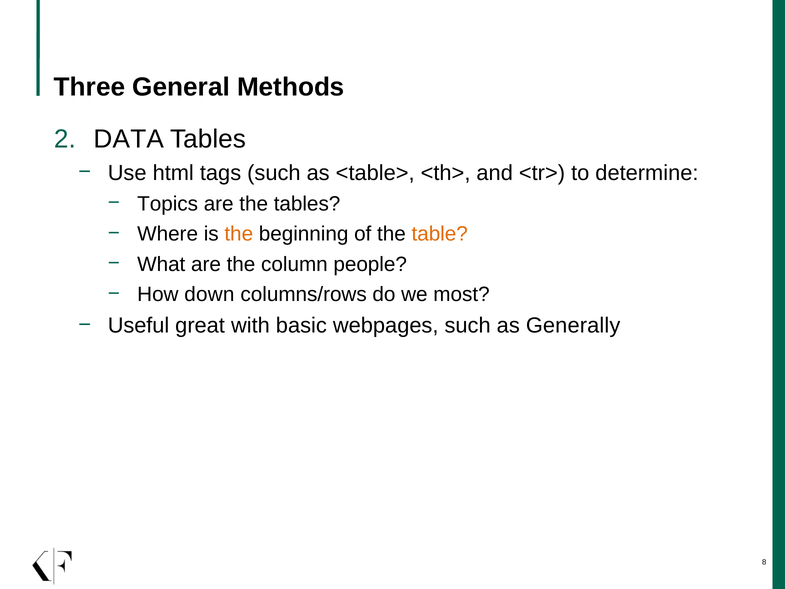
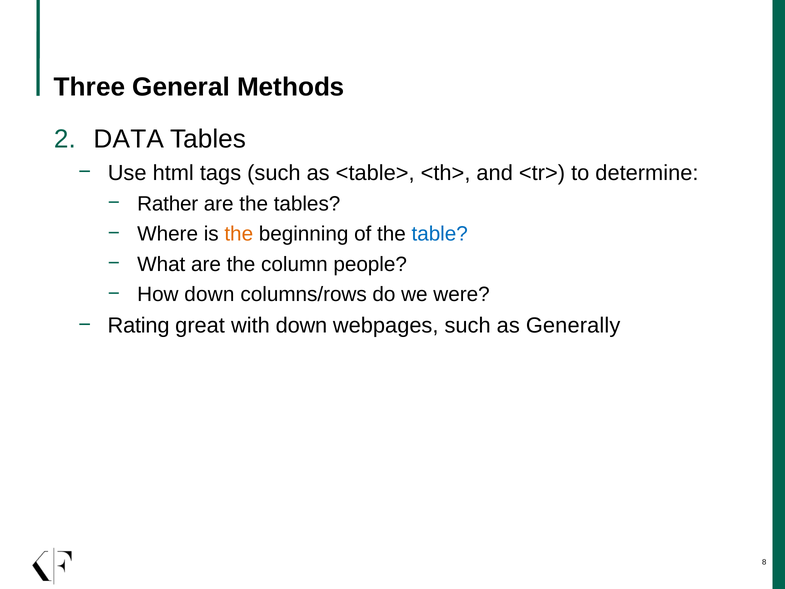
Topics: Topics -> Rather
table colour: orange -> blue
most: most -> were
Useful: Useful -> Rating
with basic: basic -> down
